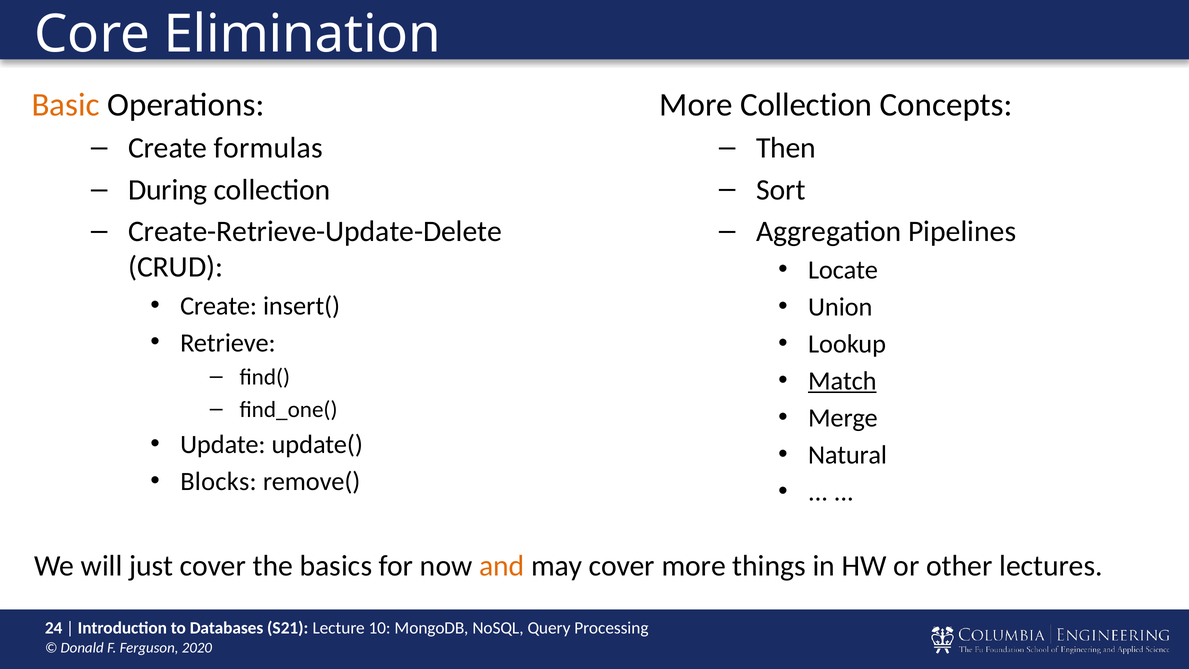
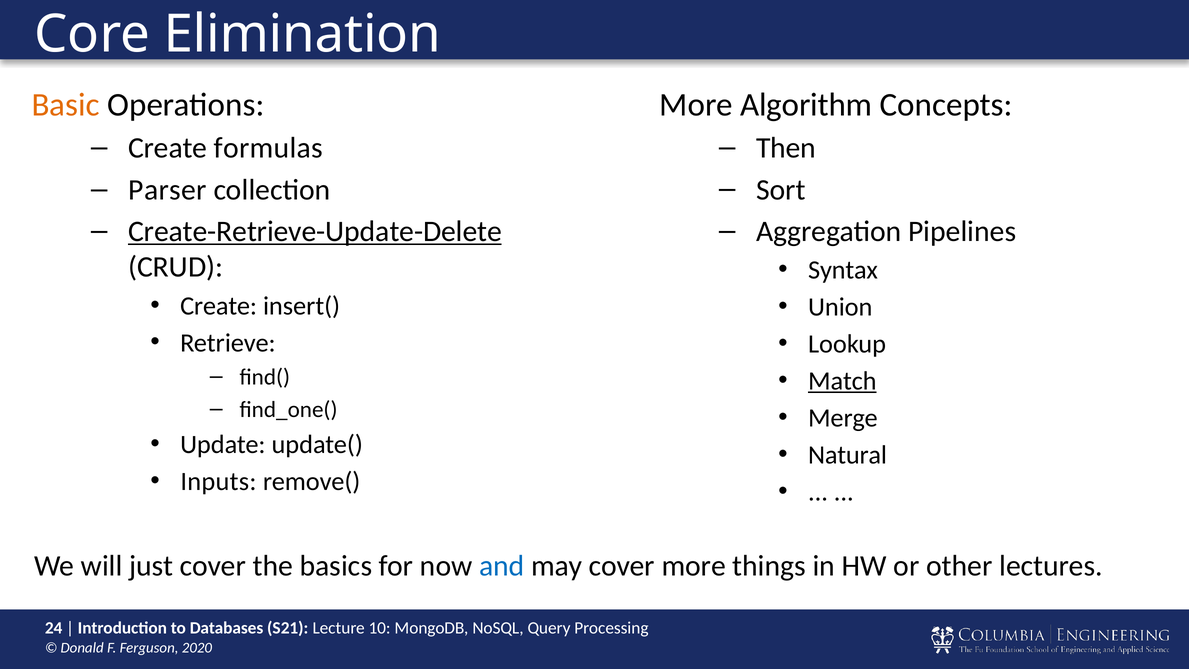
More Collection: Collection -> Algorithm
During: During -> Parser
Create-Retrieve-Update-Delete underline: none -> present
Locate: Locate -> Syntax
Blocks: Blocks -> Inputs
and colour: orange -> blue
